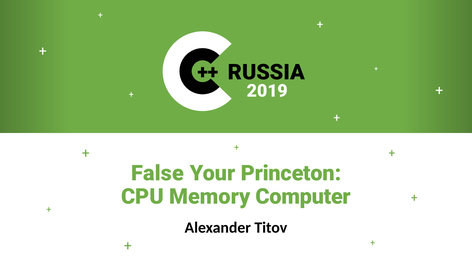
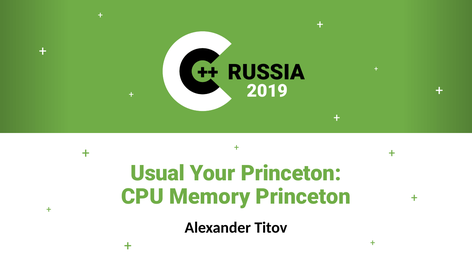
False: False -> Usual
Memory Computer: Computer -> Princeton
